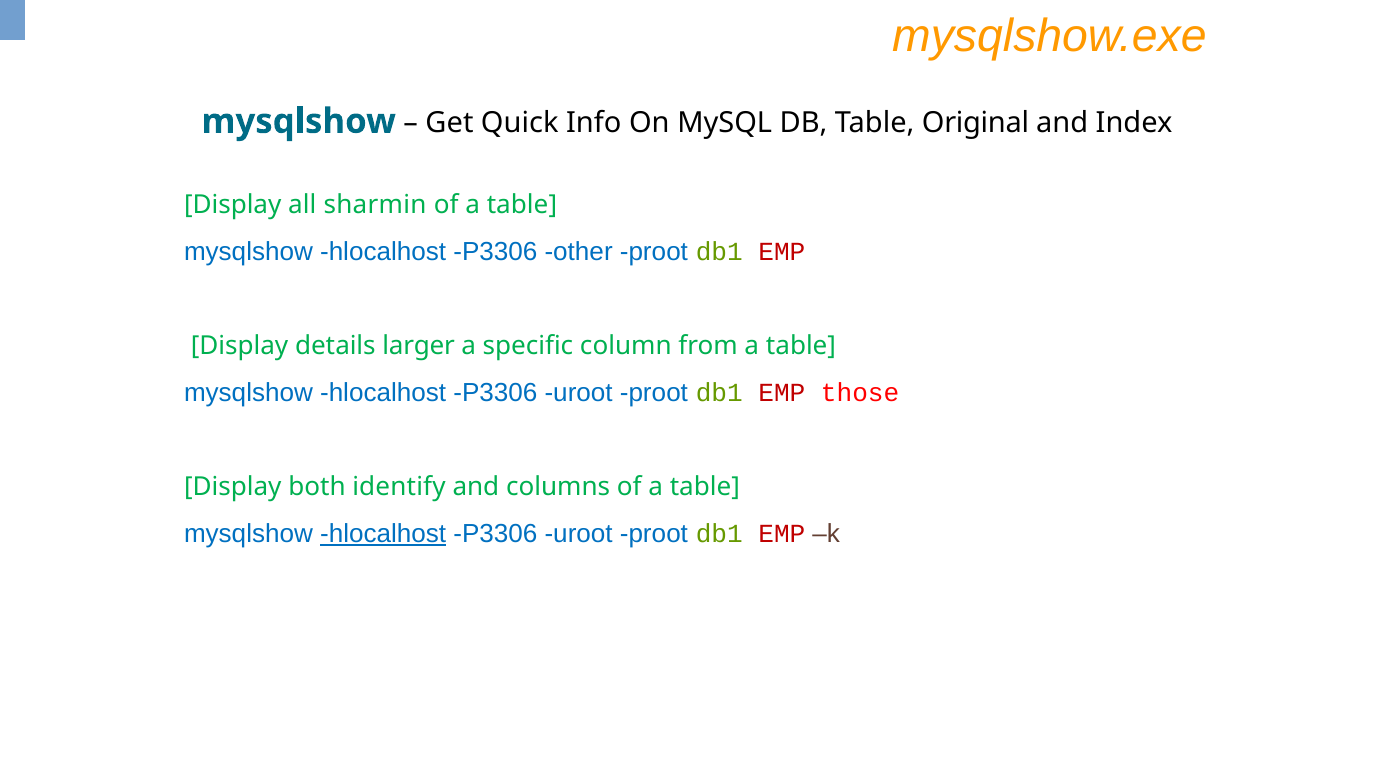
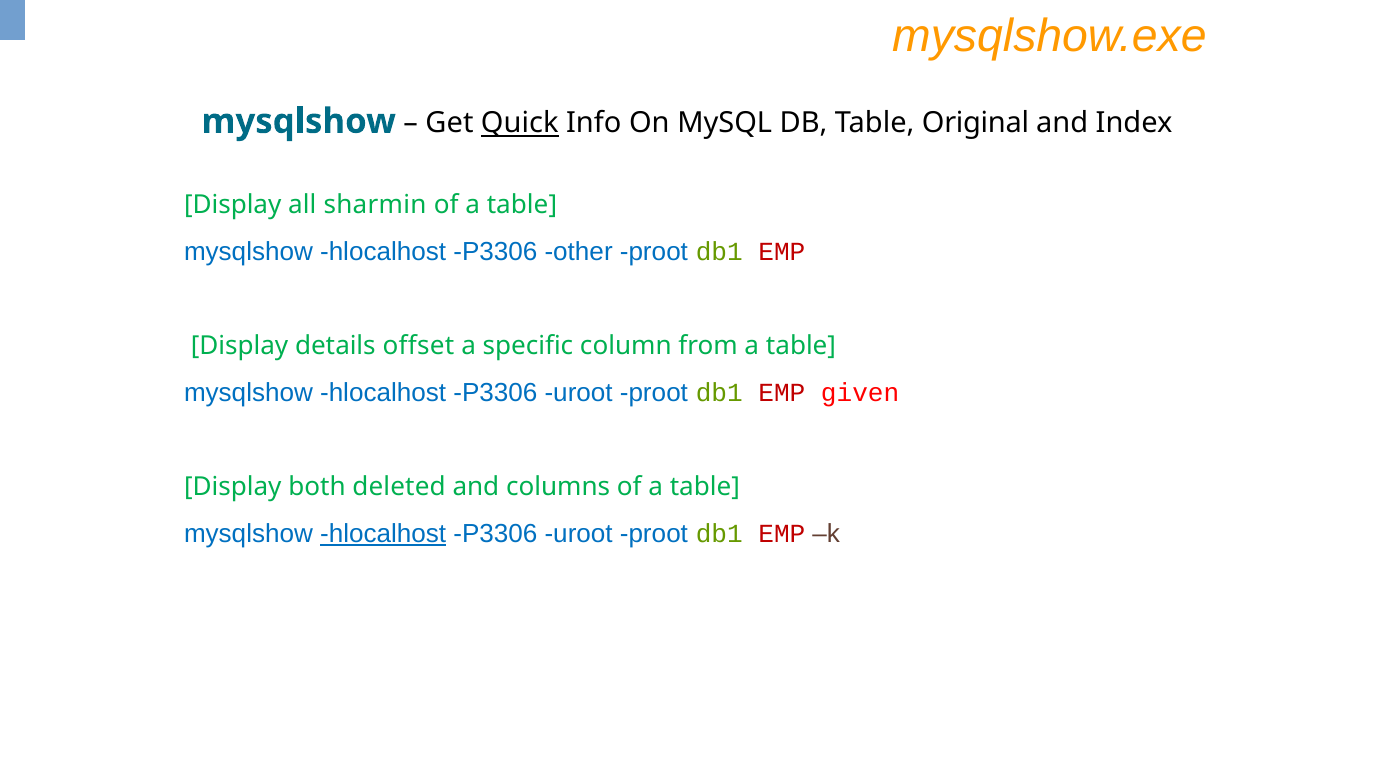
Quick underline: none -> present
larger: larger -> offset
those: those -> given
identify: identify -> deleted
